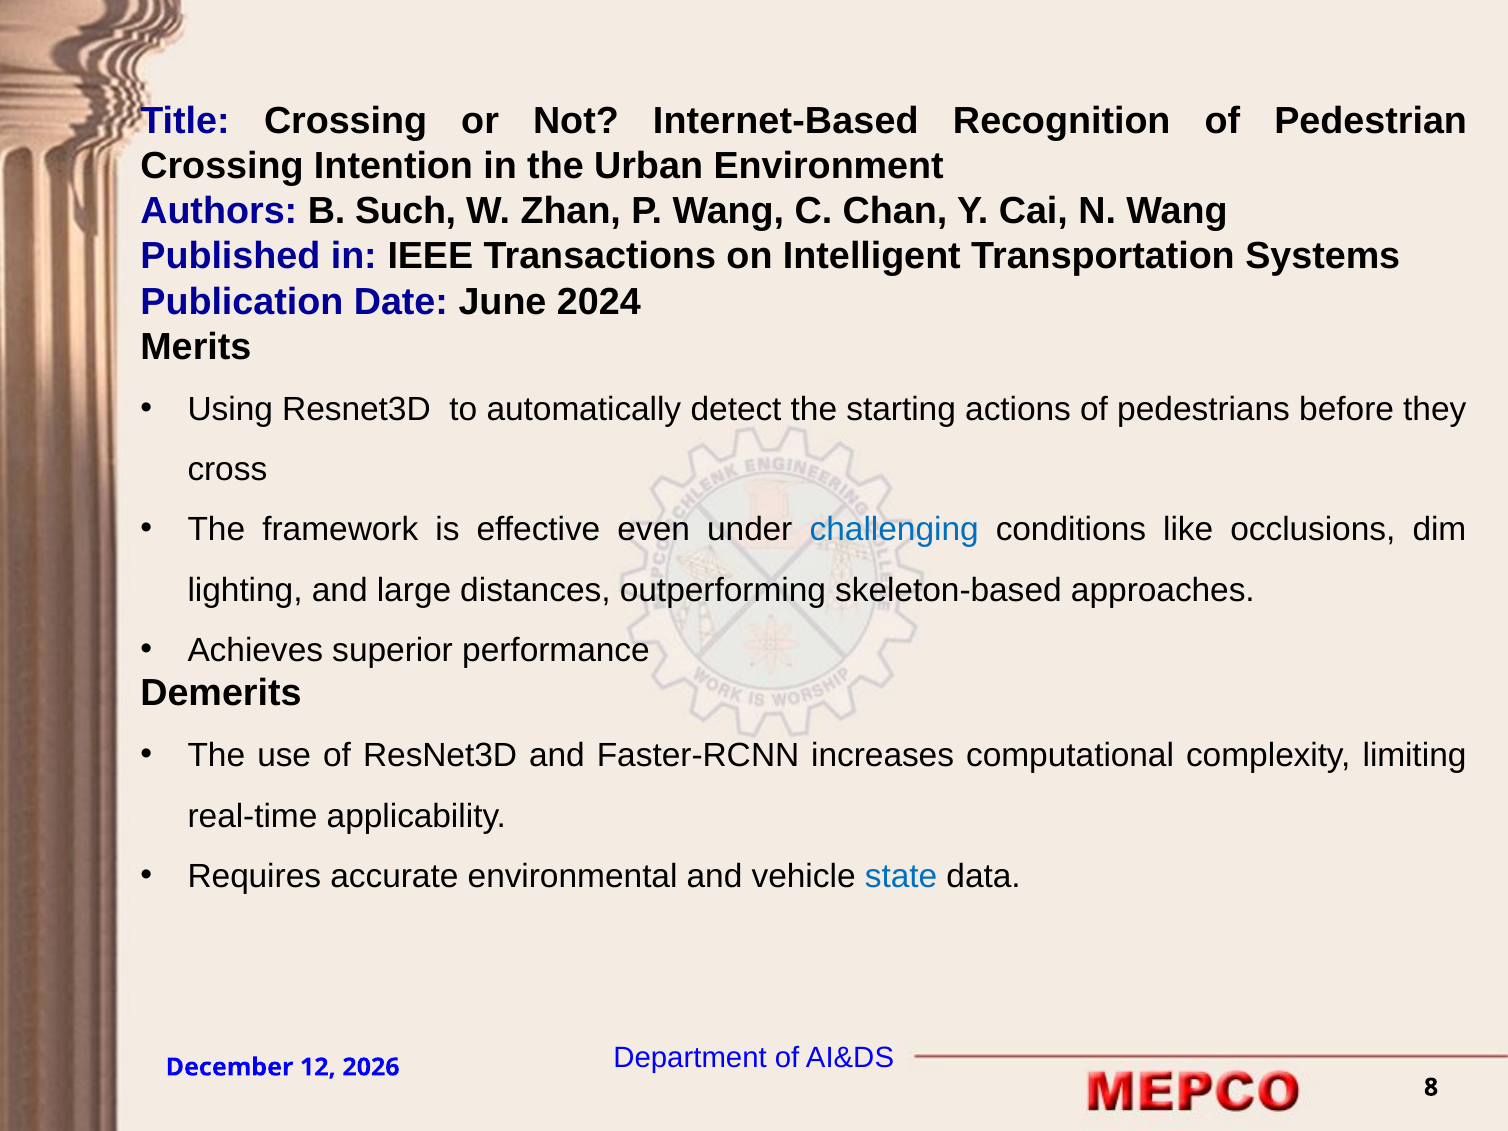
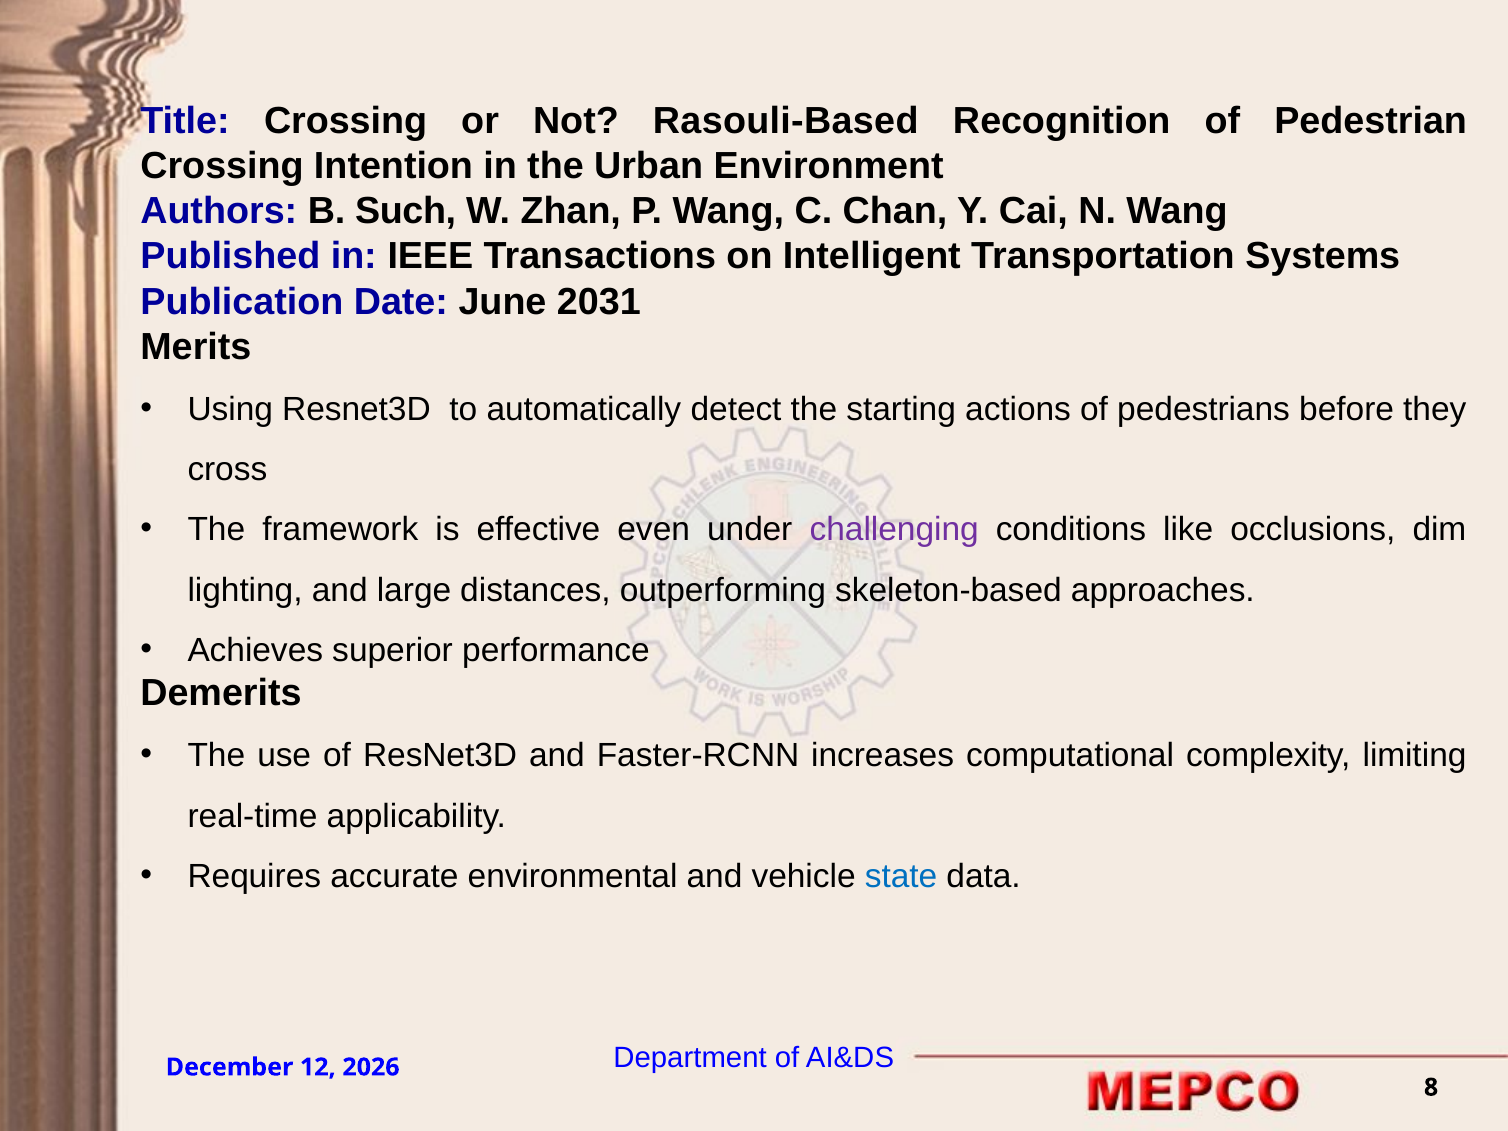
Internet-Based: Internet-Based -> Rasouli-Based
2024: 2024 -> 2031
challenging colour: blue -> purple
